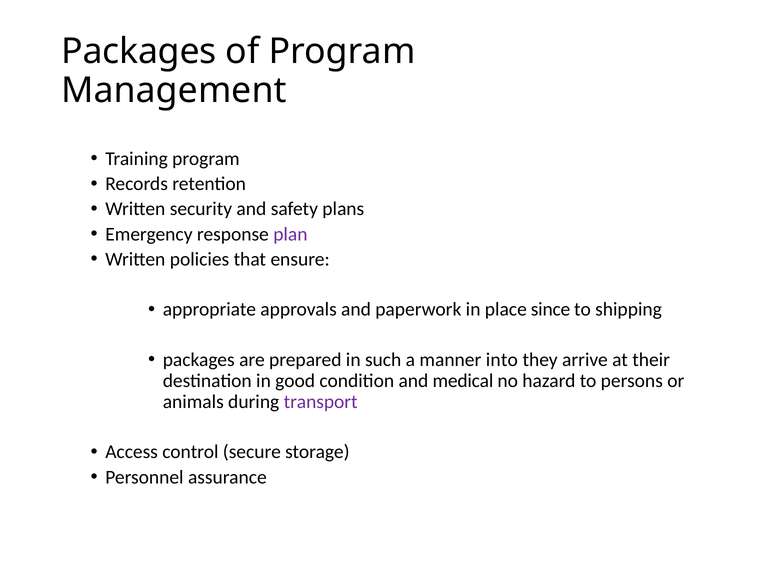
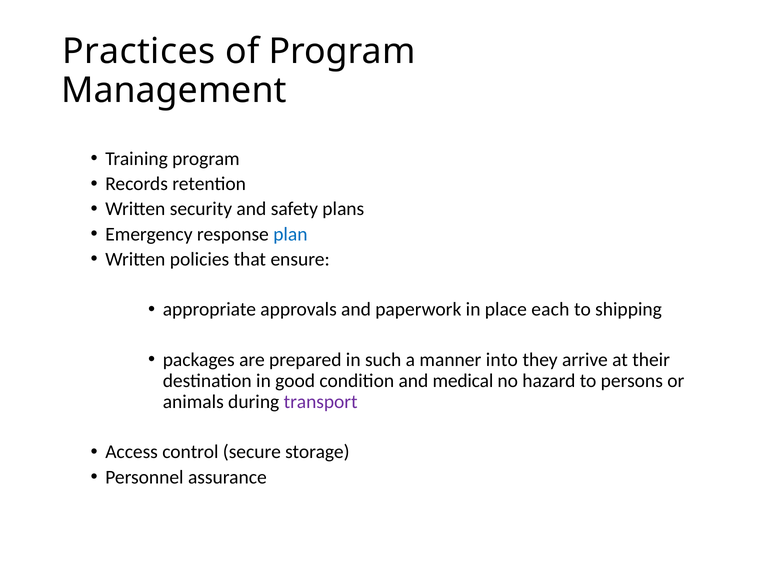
Packages at (139, 52): Packages -> Practices
plan colour: purple -> blue
since: since -> each
